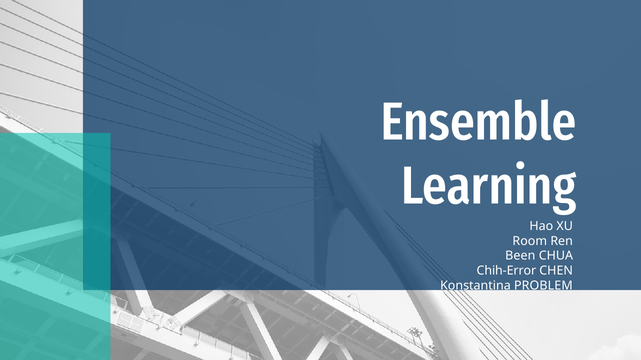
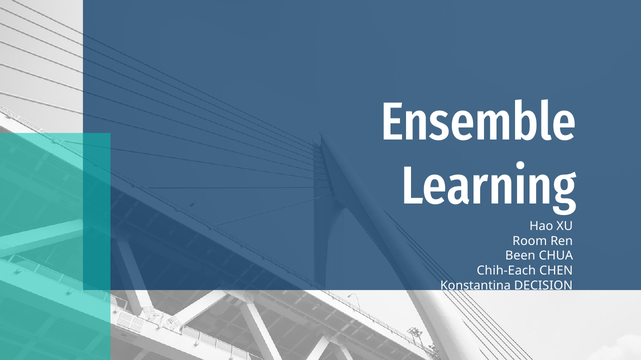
Chih-Error: Chih-Error -> Chih-Each
PROBLEM: PROBLEM -> DECISION
